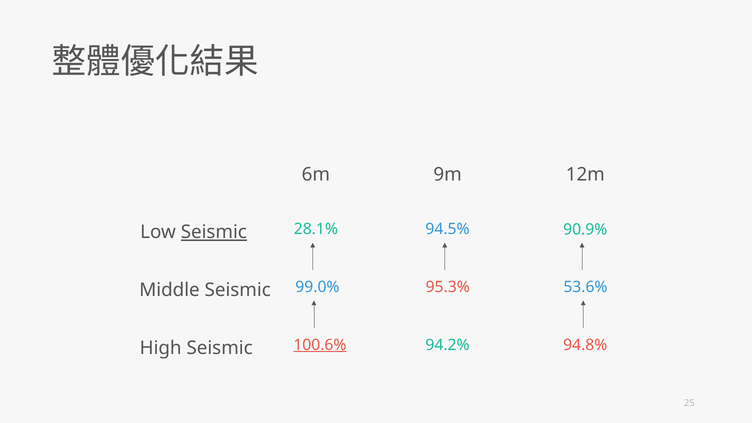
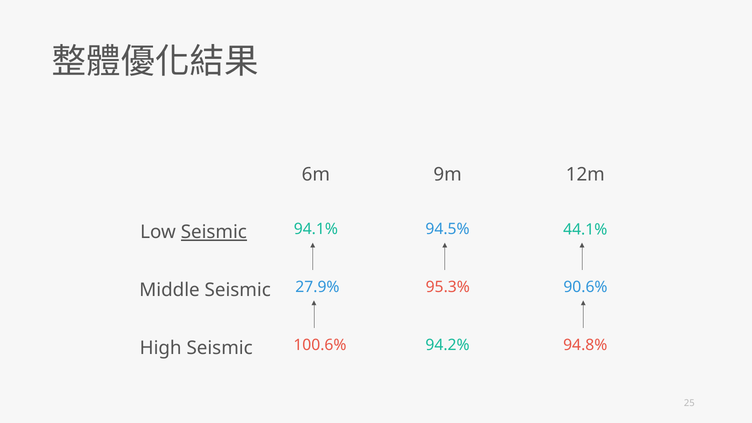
28.1%: 28.1% -> 94.1%
90.9%: 90.9% -> 44.1%
99.0%: 99.0% -> 27.9%
53.6%: 53.6% -> 90.6%
100.6% underline: present -> none
